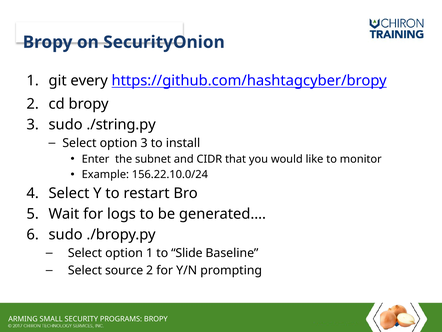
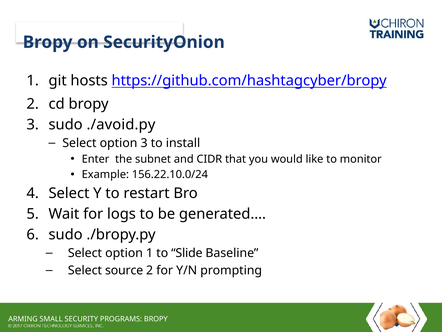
every: every -> hosts
./string.py: ./string.py -> ./avoid.py
